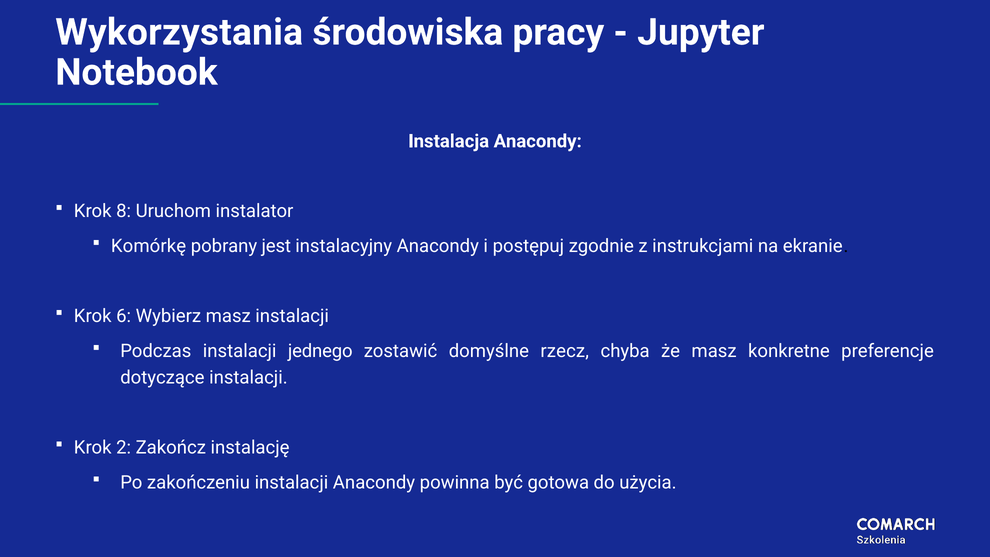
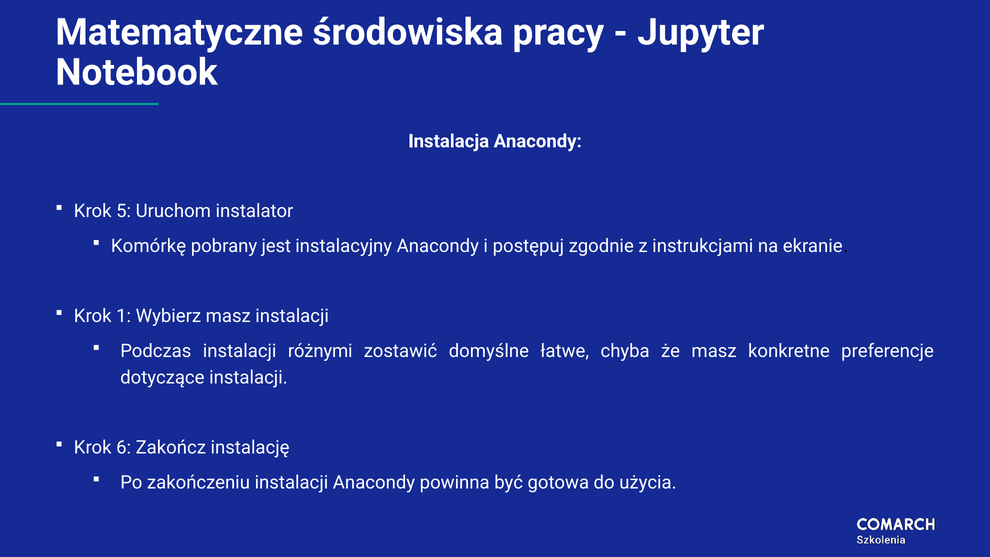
Wykorzystania: Wykorzystania -> Matematyczne
8: 8 -> 5
6: 6 -> 1
jednego: jednego -> różnymi
rzecz: rzecz -> łatwe
2: 2 -> 6
